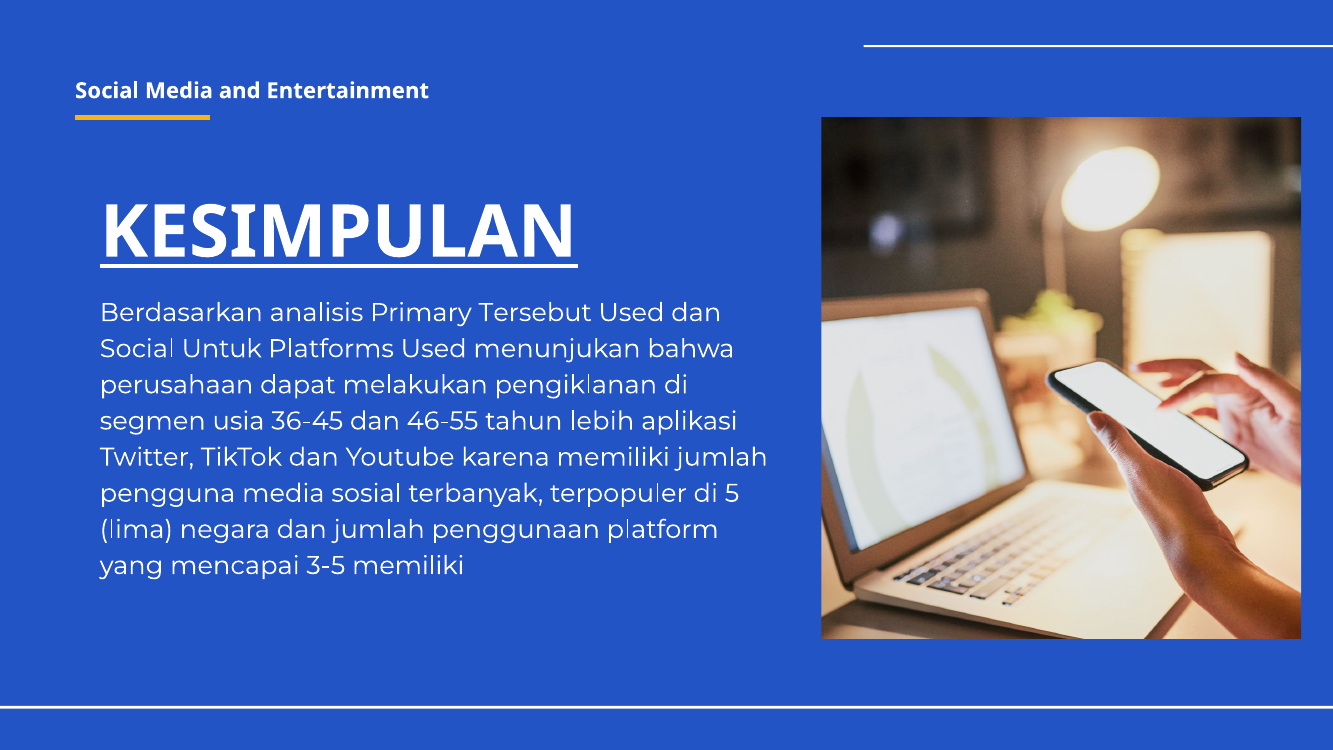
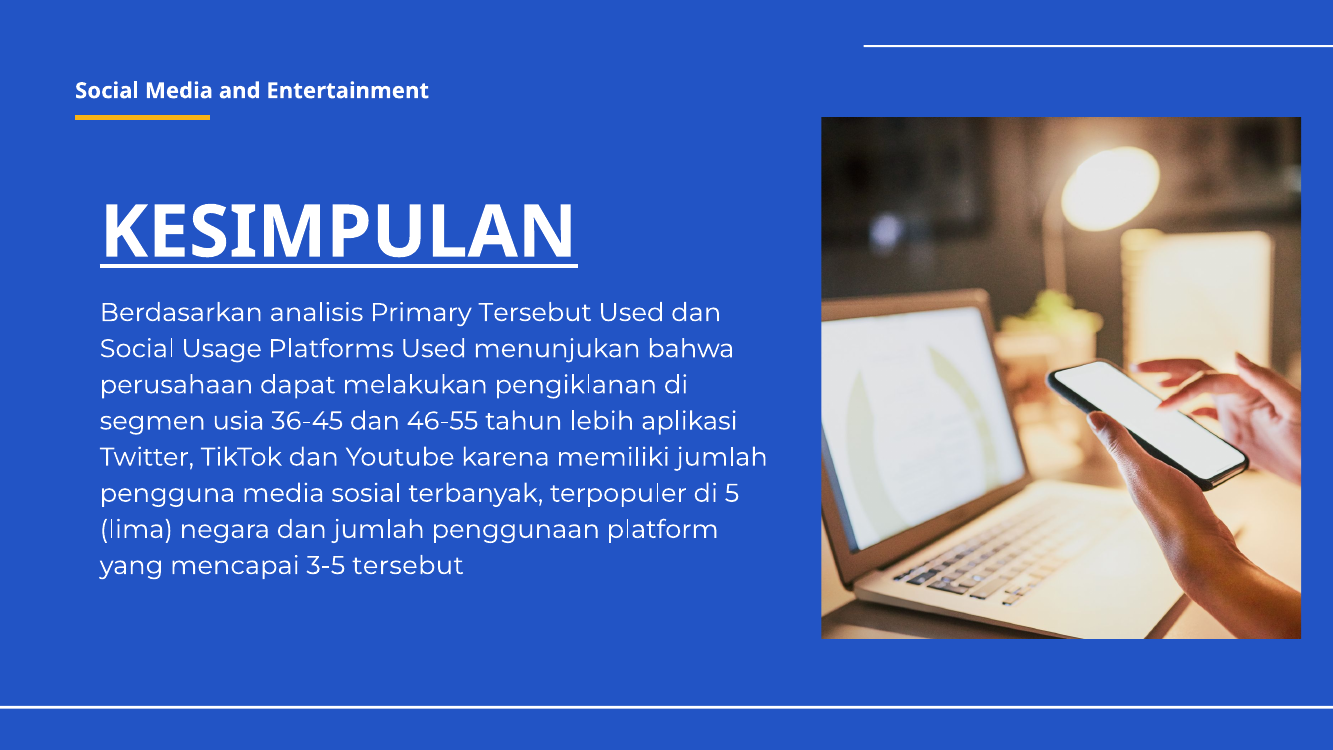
Untuk: Untuk -> Usage
3-5 memiliki: memiliki -> tersebut
